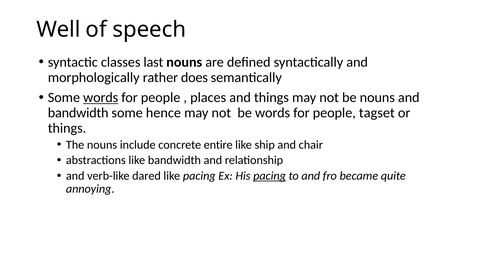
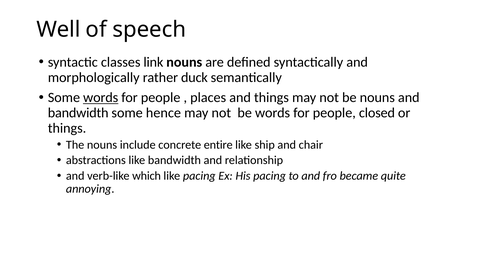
last: last -> link
does: does -> duck
tagset: tagset -> closed
dared: dared -> which
pacing at (270, 176) underline: present -> none
